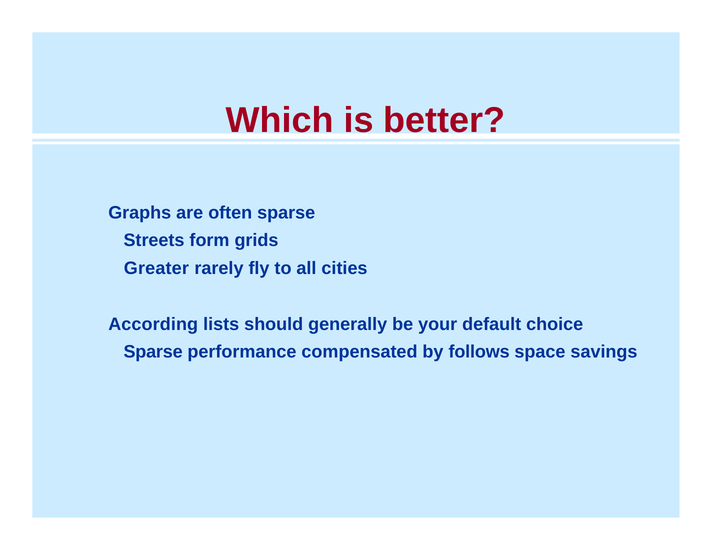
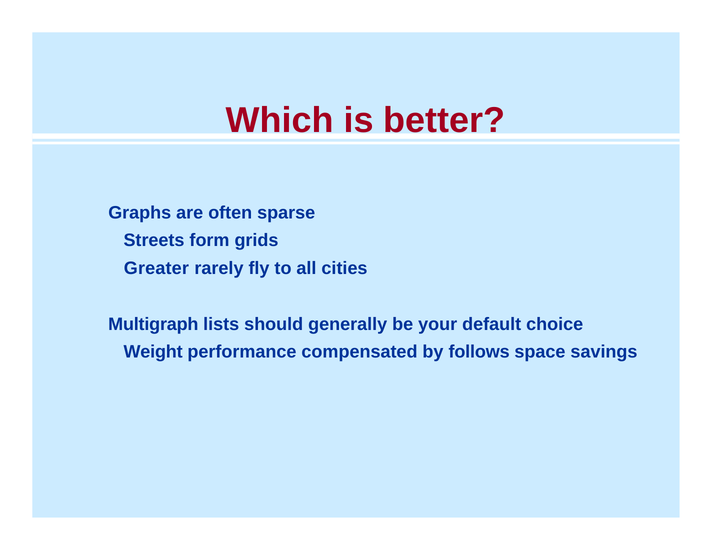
According: According -> Multigraph
Sparse at (153, 352): Sparse -> Weight
